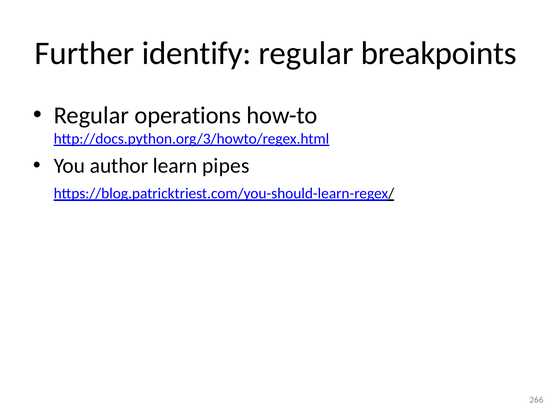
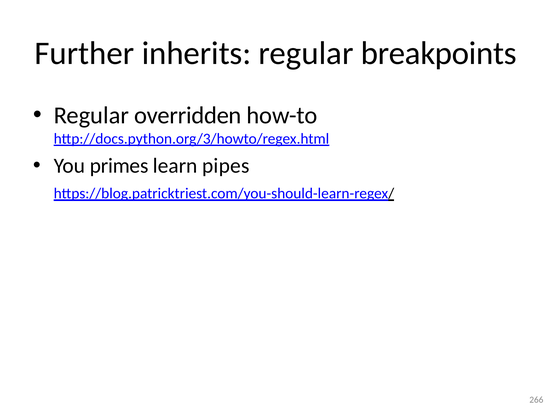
identify: identify -> inherits
operations: operations -> overridden
author: author -> primes
